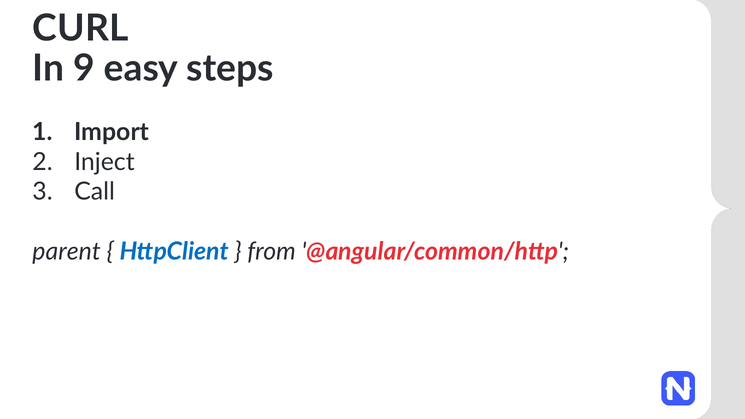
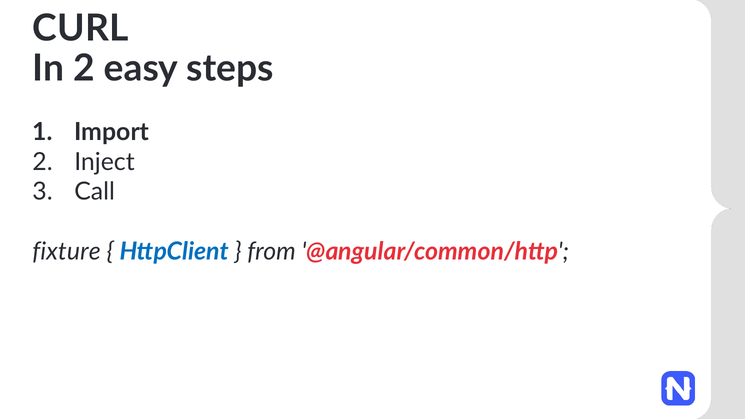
In 9: 9 -> 2
parent: parent -> fixture
